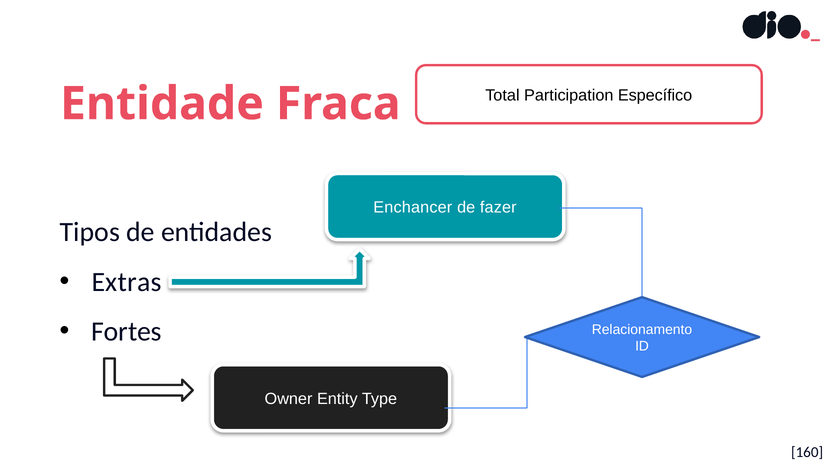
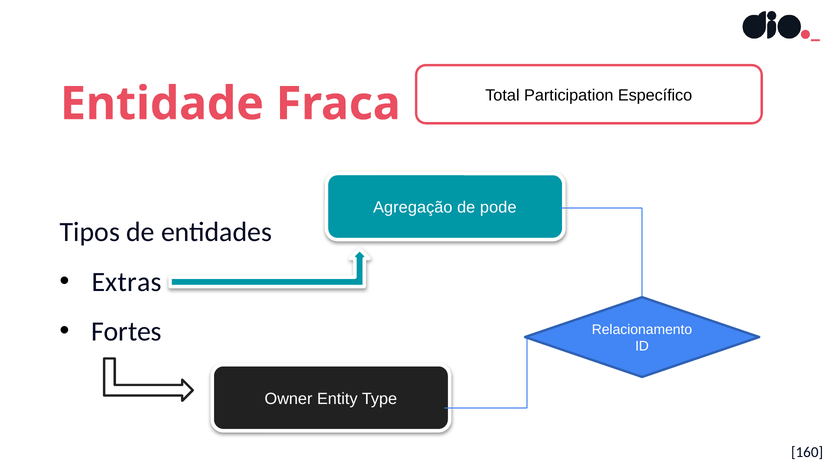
Enchancer: Enchancer -> Agregação
fazer: fazer -> pode
